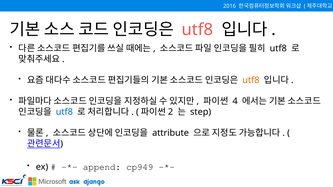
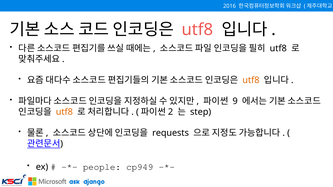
4: 4 -> 9
utf8 at (64, 112) colour: blue -> orange
attribute: attribute -> requests
append: append -> people
